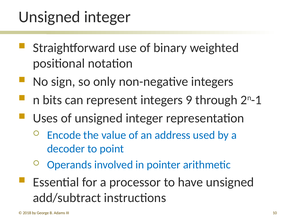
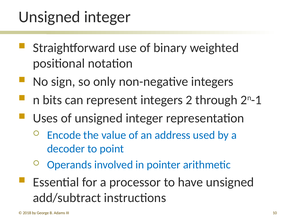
9: 9 -> 2
